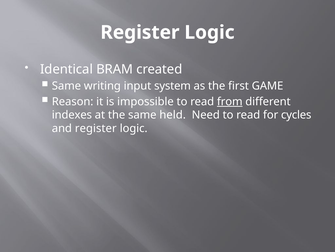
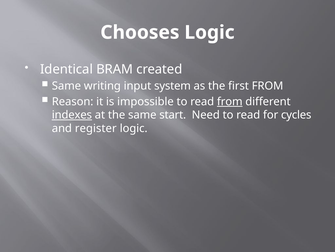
Register at (140, 32): Register -> Chooses
first GAME: GAME -> FROM
indexes underline: none -> present
held: held -> start
